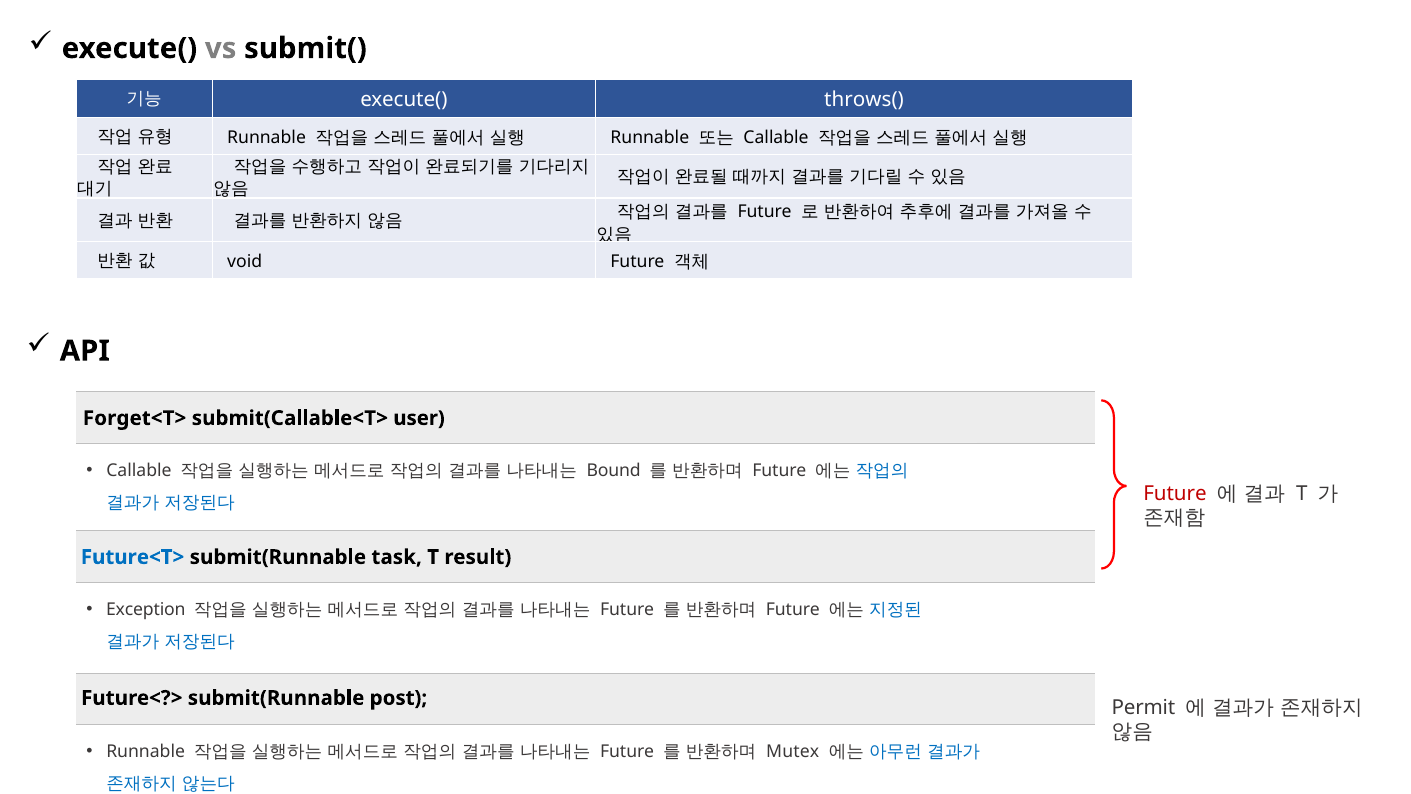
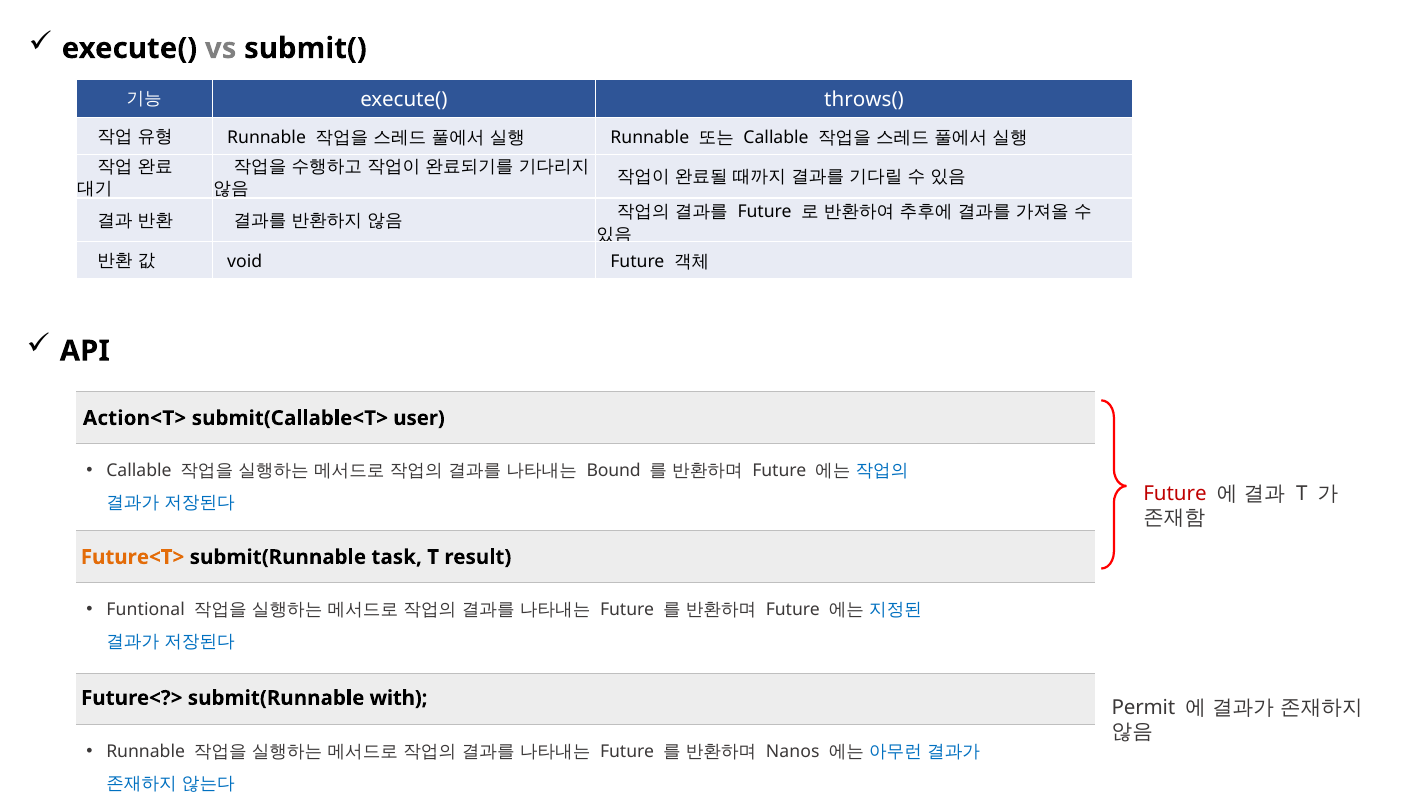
Forget<T>: Forget<T> -> Action<T>
Future<T> colour: blue -> orange
Exception: Exception -> Funtional
post: post -> with
Mutex: Mutex -> Nanos
